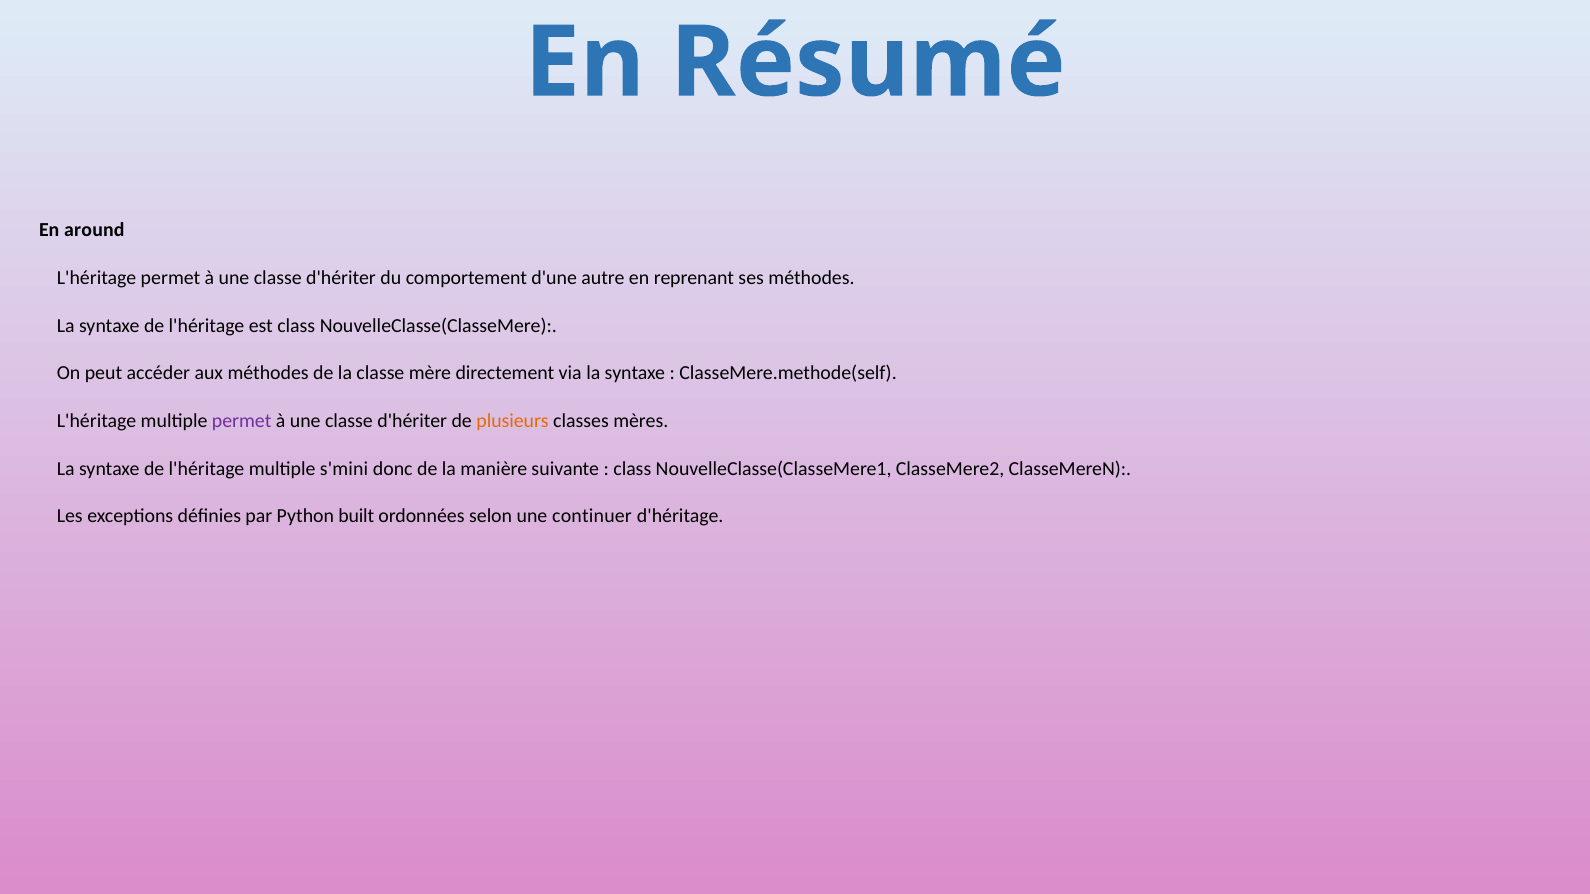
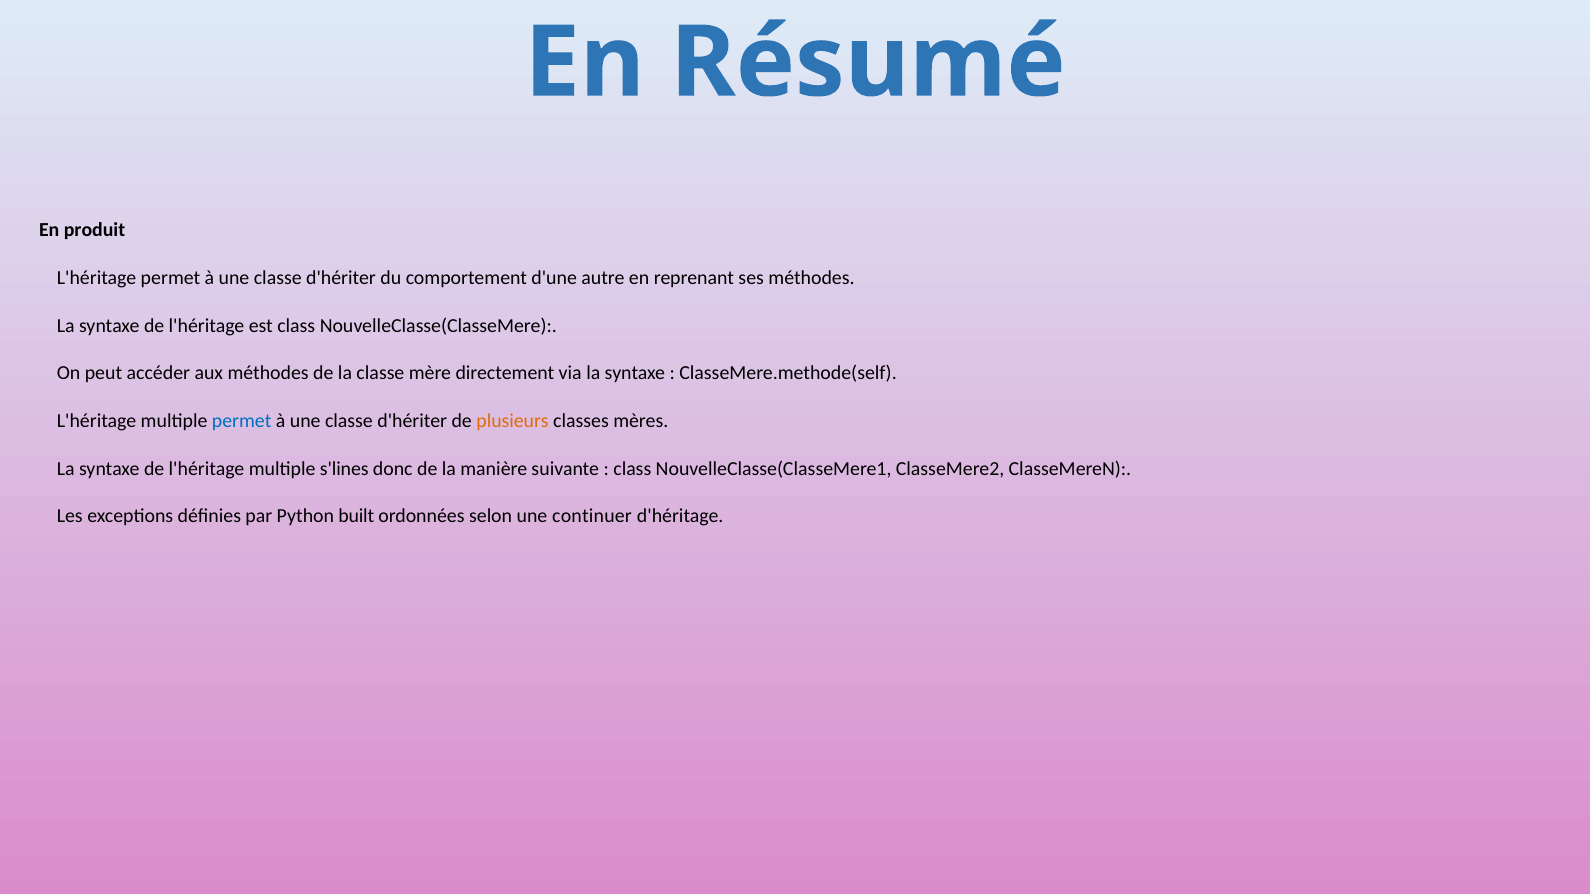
around: around -> produit
permet at (242, 421) colour: purple -> blue
s'mini: s'mini -> s'lines
